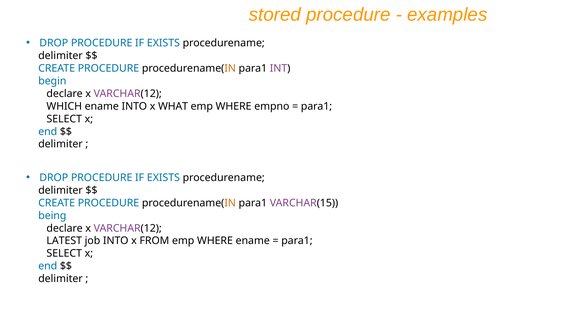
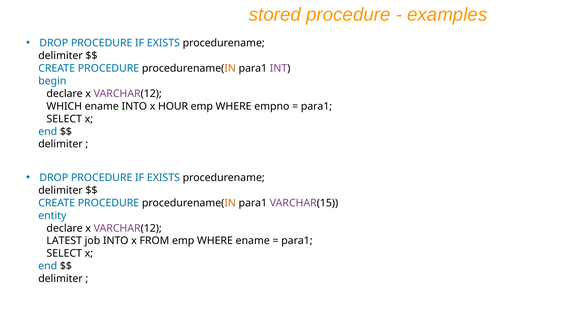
WHAT: WHAT -> HOUR
being: being -> entity
